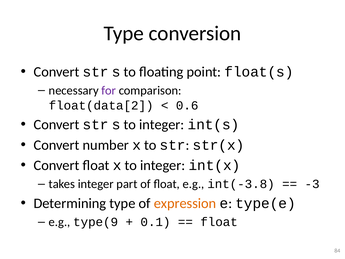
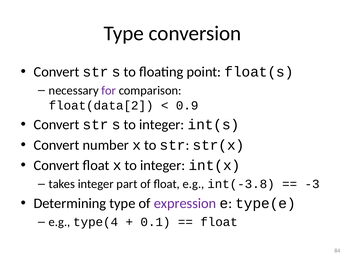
0.6: 0.6 -> 0.9
expression colour: orange -> purple
type(9: type(9 -> type(4
